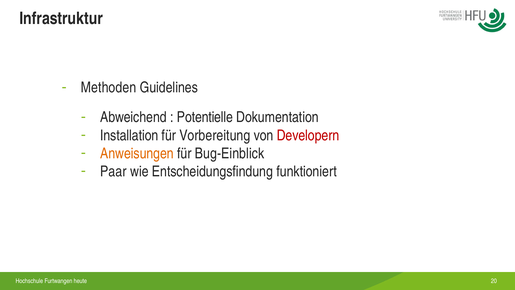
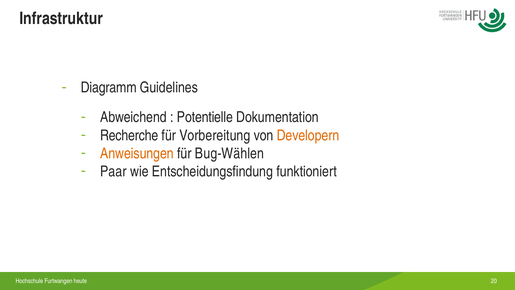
Methoden: Methoden -> Diagramm
Installation: Installation -> Recherche
Developern colour: red -> orange
Bug-Einblick: Bug-Einblick -> Bug-Wählen
